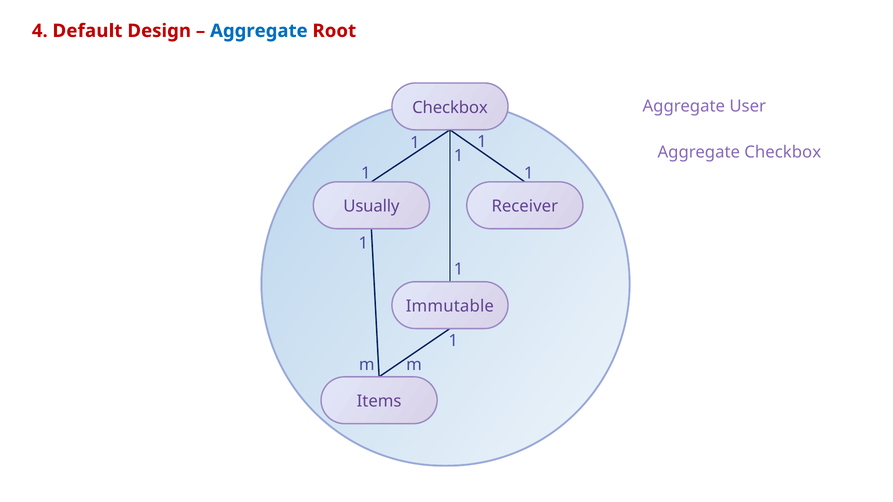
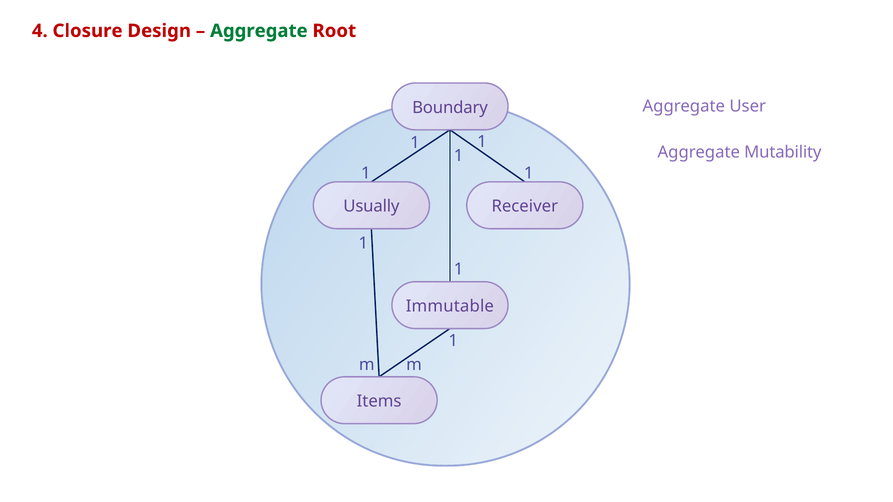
Default: Default -> Closure
Aggregate at (259, 31) colour: blue -> green
Checkbox at (450, 108): Checkbox -> Boundary
Aggregate Checkbox: Checkbox -> Mutability
